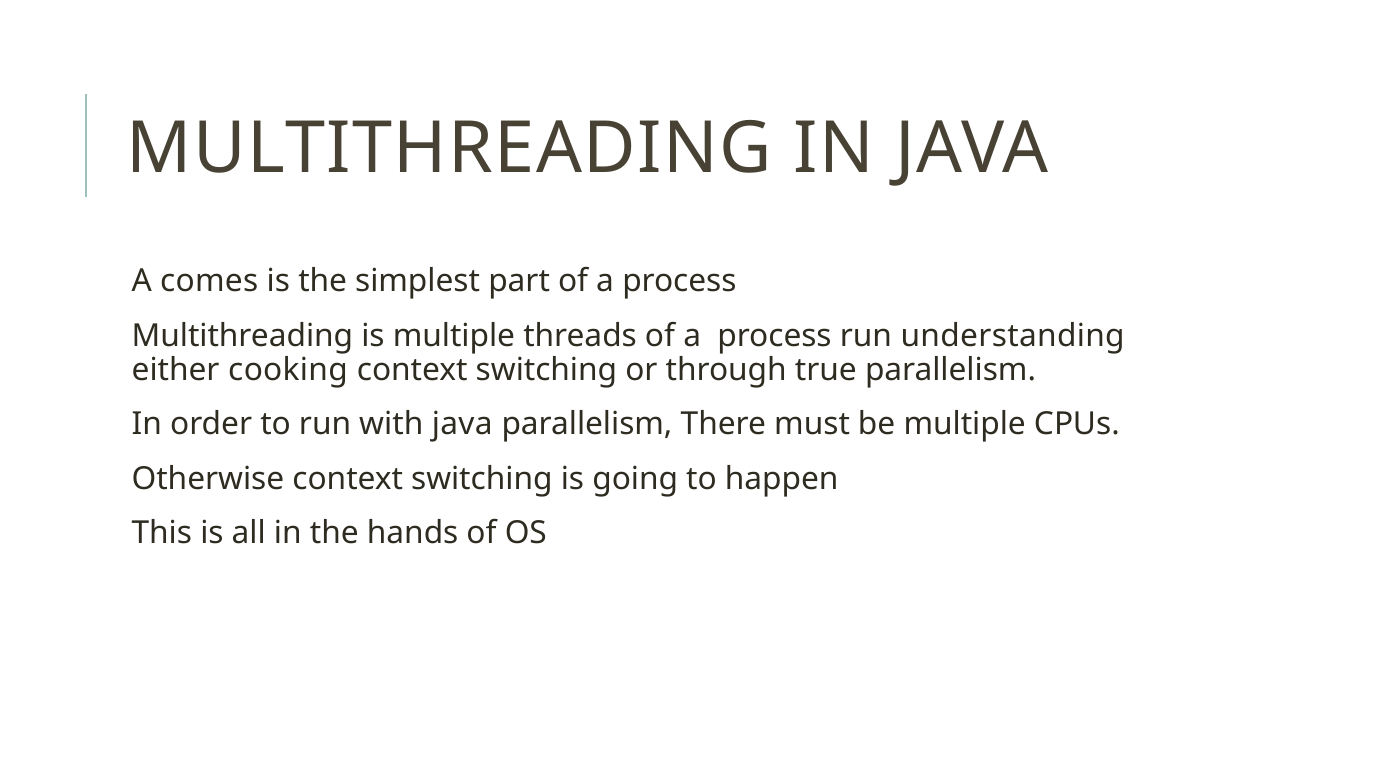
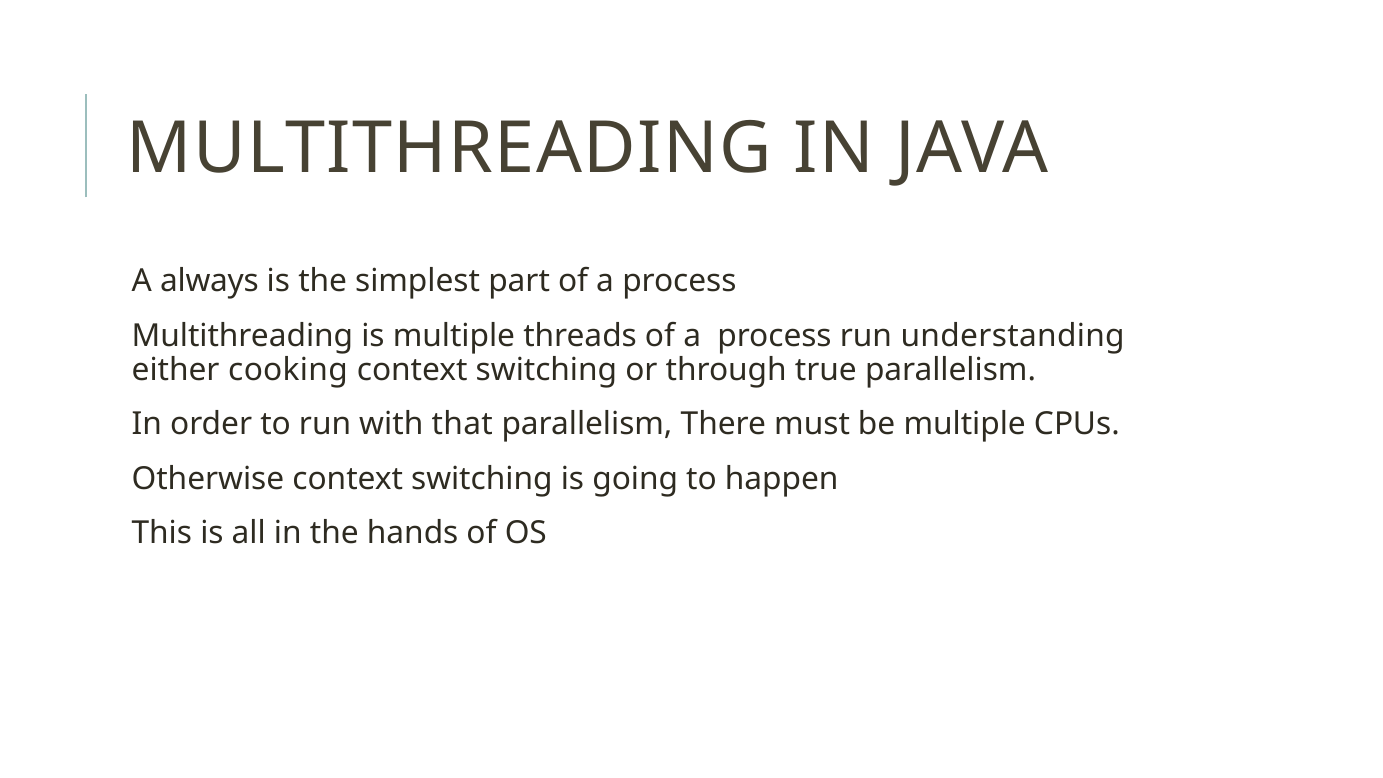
comes: comes -> always
with java: java -> that
